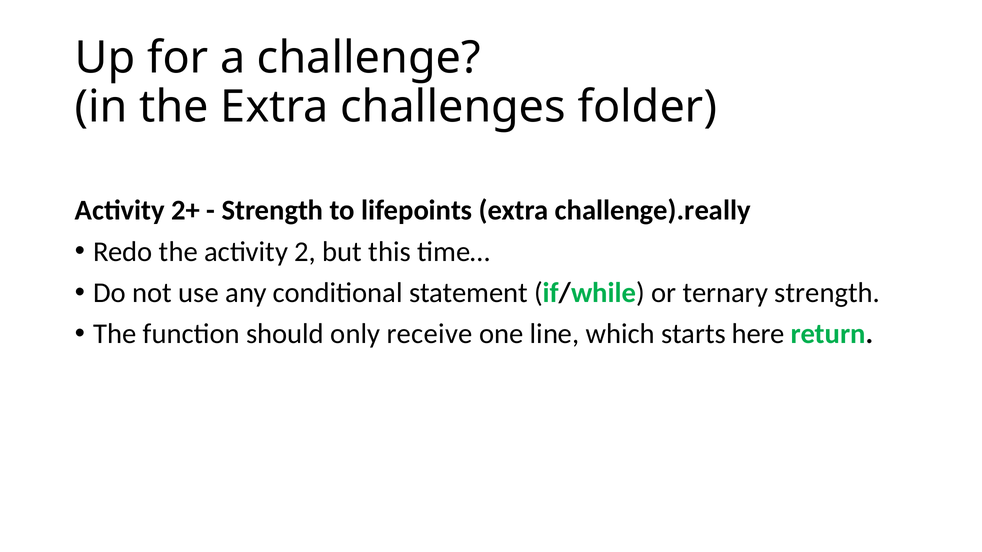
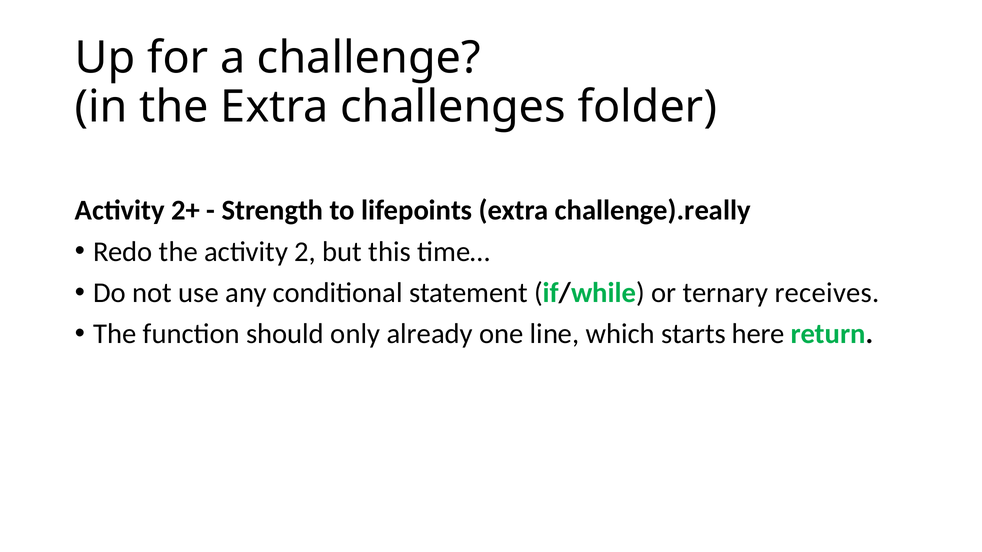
ternary strength: strength -> receives
receive: receive -> already
